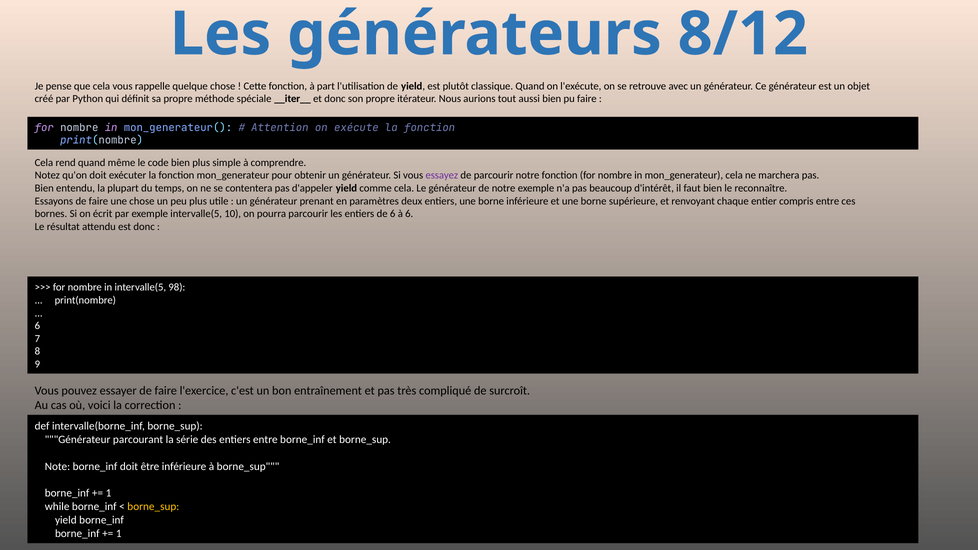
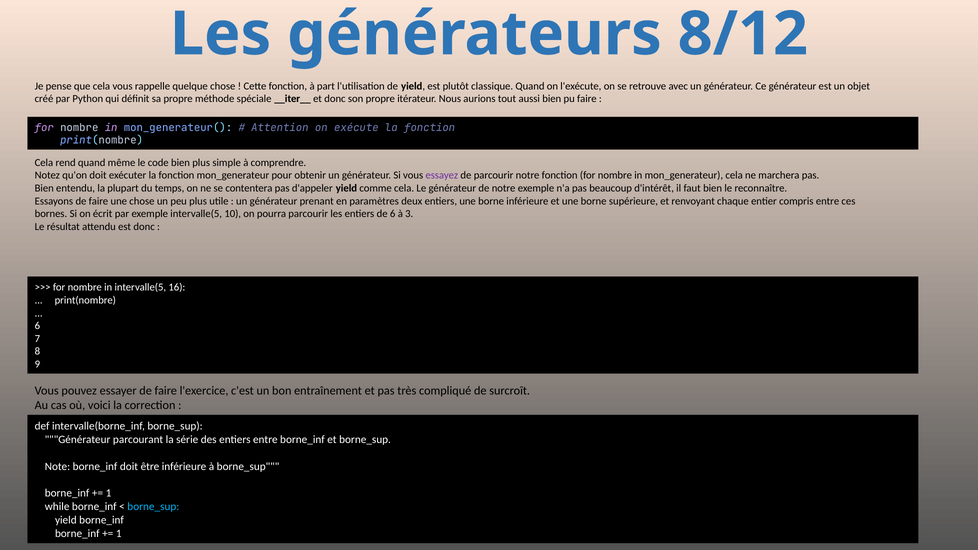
à 6: 6 -> 3
98: 98 -> 16
borne_sup at (153, 507) colour: yellow -> light blue
